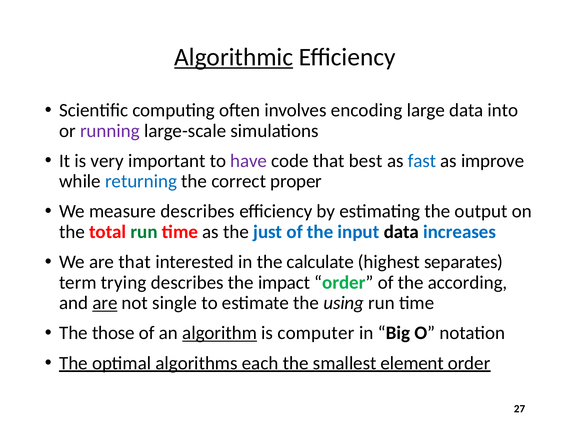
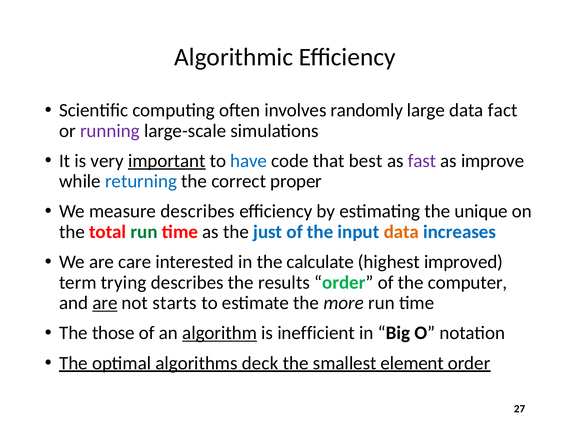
Algorithmic underline: present -> none
encoding: encoding -> randomly
into: into -> fact
important underline: none -> present
have colour: purple -> blue
fast colour: blue -> purple
output: output -> unique
data at (401, 232) colour: black -> orange
are that: that -> care
separates: separates -> improved
impact: impact -> results
according: according -> computer
single: single -> starts
using: using -> more
computer: computer -> inefficient
each: each -> deck
